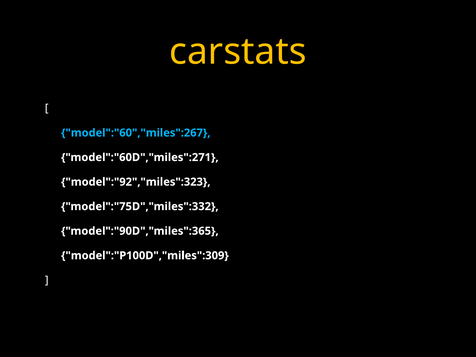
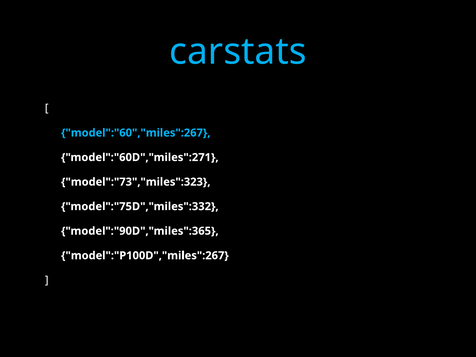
carstats colour: yellow -> light blue
model":"92","miles":323: model":"92","miles":323 -> model":"73","miles":323
model":"P100D","miles":309: model":"P100D","miles":309 -> model":"P100D","miles":267
